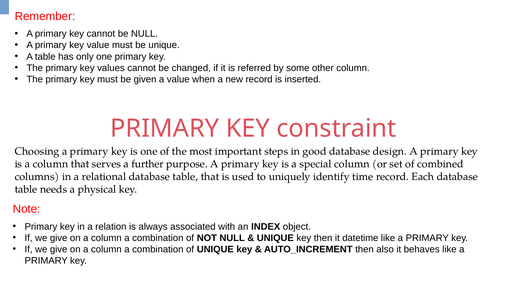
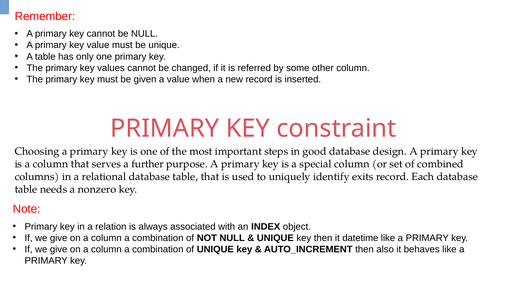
time: time -> exits
physical: physical -> nonzero
